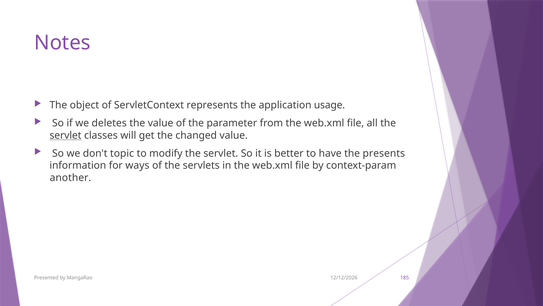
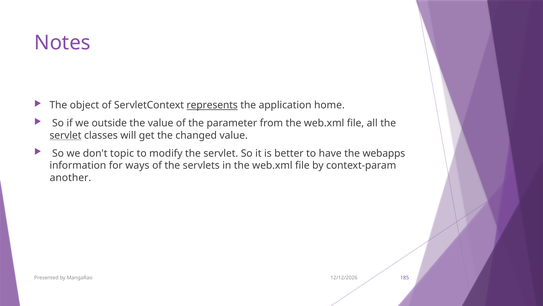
represents underline: none -> present
usage: usage -> home
deletes: deletes -> outside
presents: presents -> webapps
